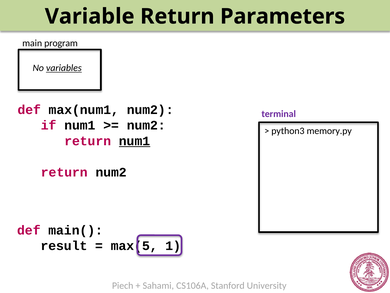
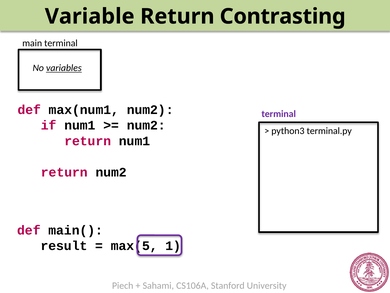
Parameters: Parameters -> Contrasting
main program: program -> terminal
memory.py: memory.py -> terminal.py
num1 at (135, 141) underline: present -> none
